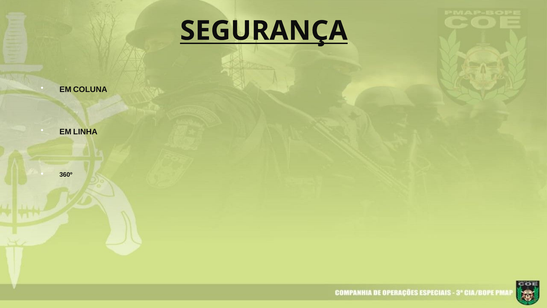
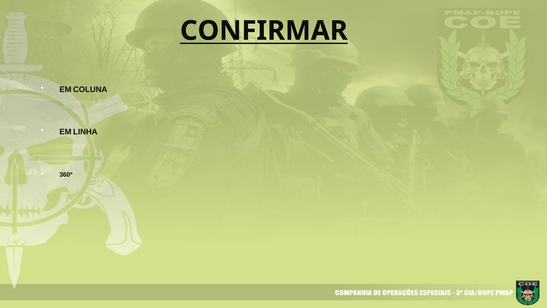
SEGURANÇA: SEGURANÇA -> CONFIRMAR
